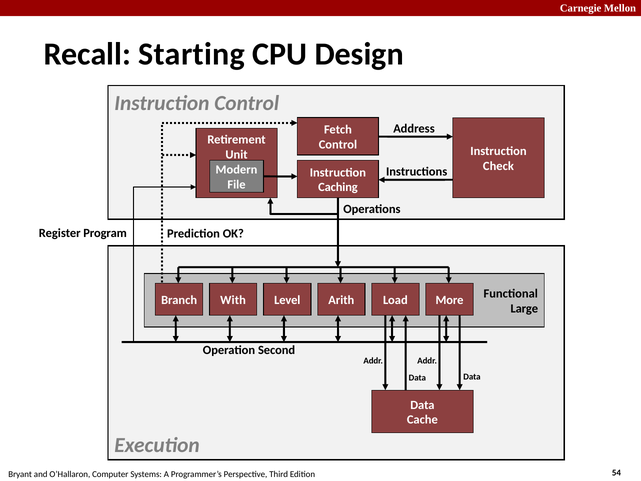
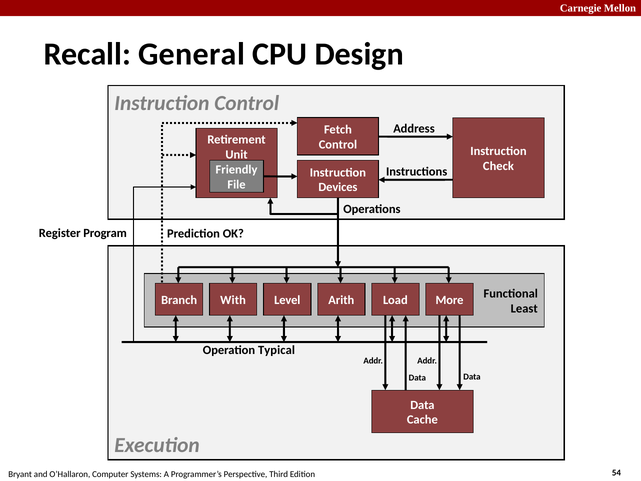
Starting: Starting -> General
Modern: Modern -> Friendly
Caching: Caching -> Devices
Large: Large -> Least
Second: Second -> Typical
